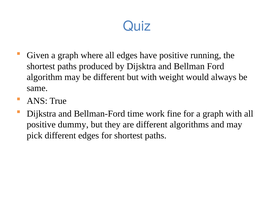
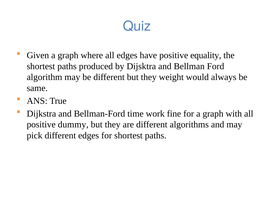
running: running -> equality
different but with: with -> they
